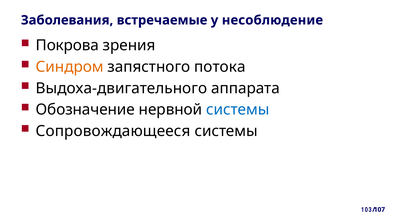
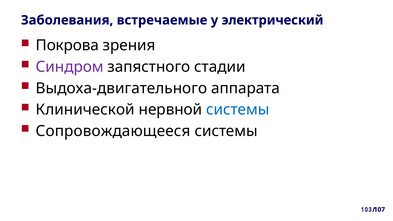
несоблюдение: несоблюдение -> электрический
Синдром colour: orange -> purple
потока: потока -> стадии
Обозначение: Обозначение -> Клинической
